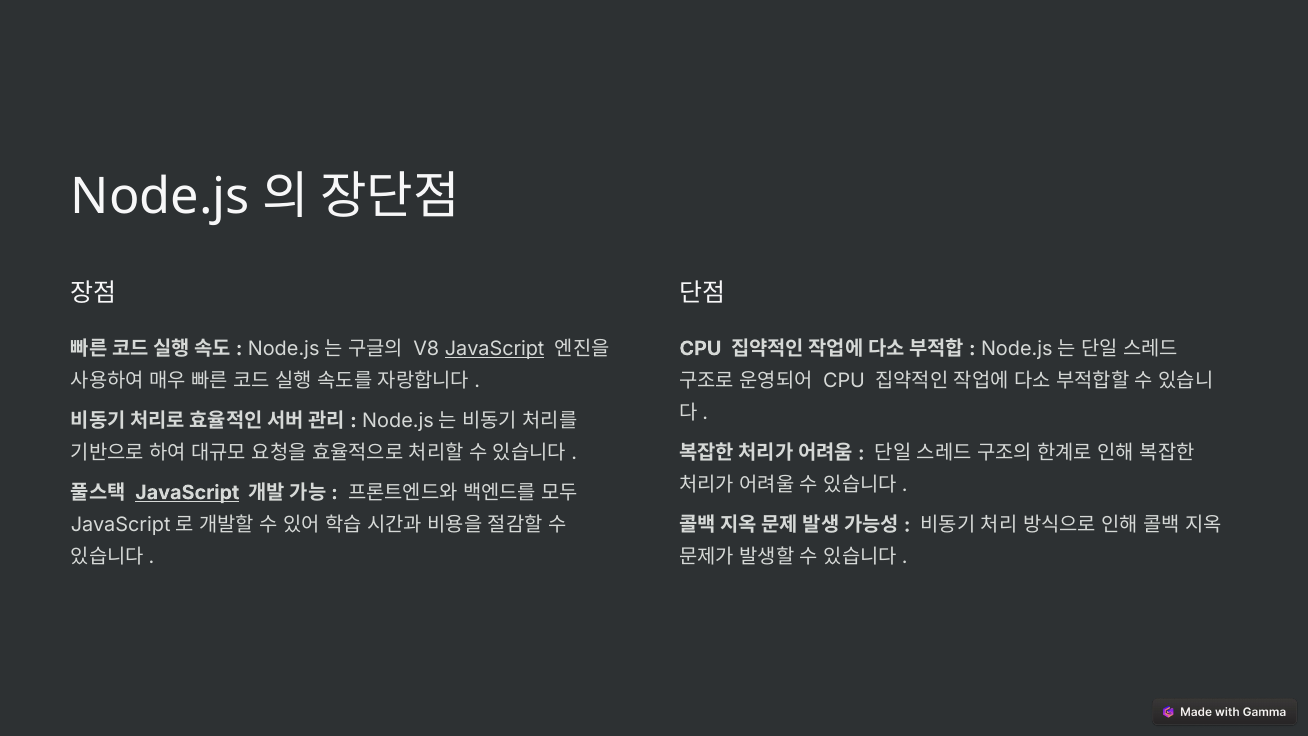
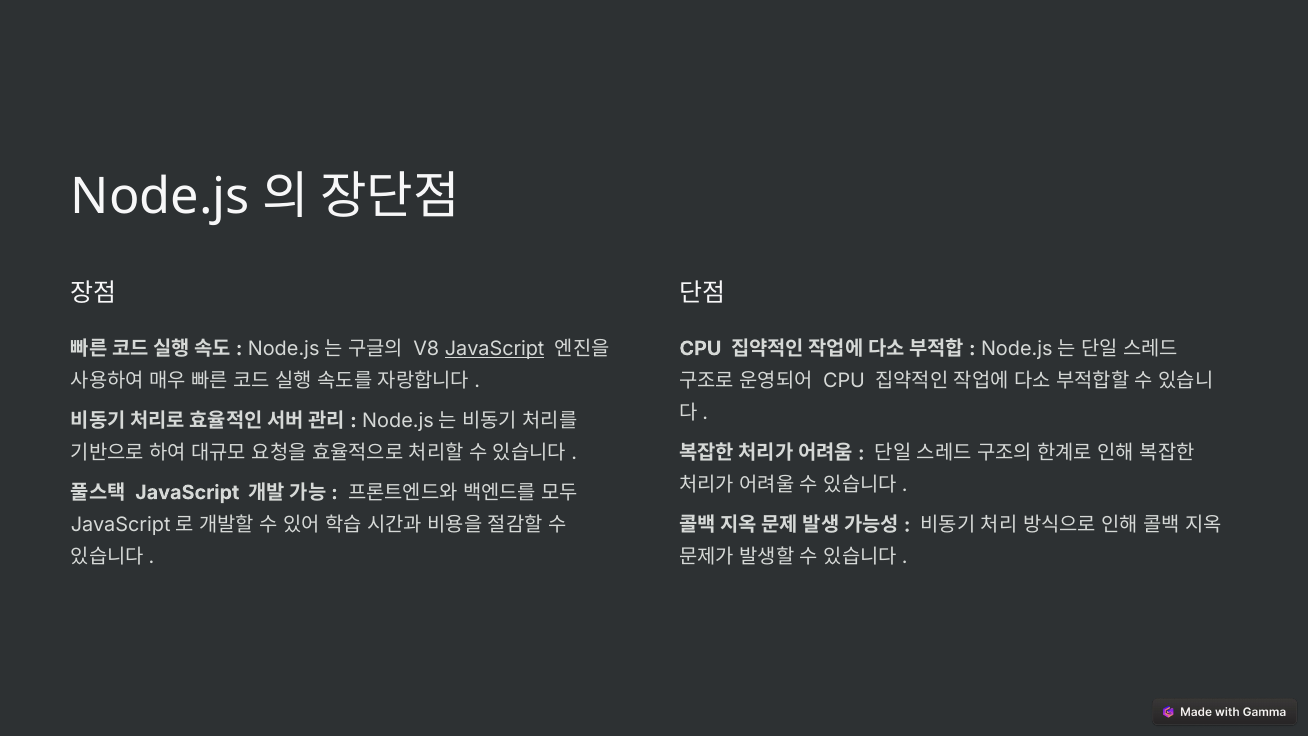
JavaScript at (187, 492) underline: present -> none
